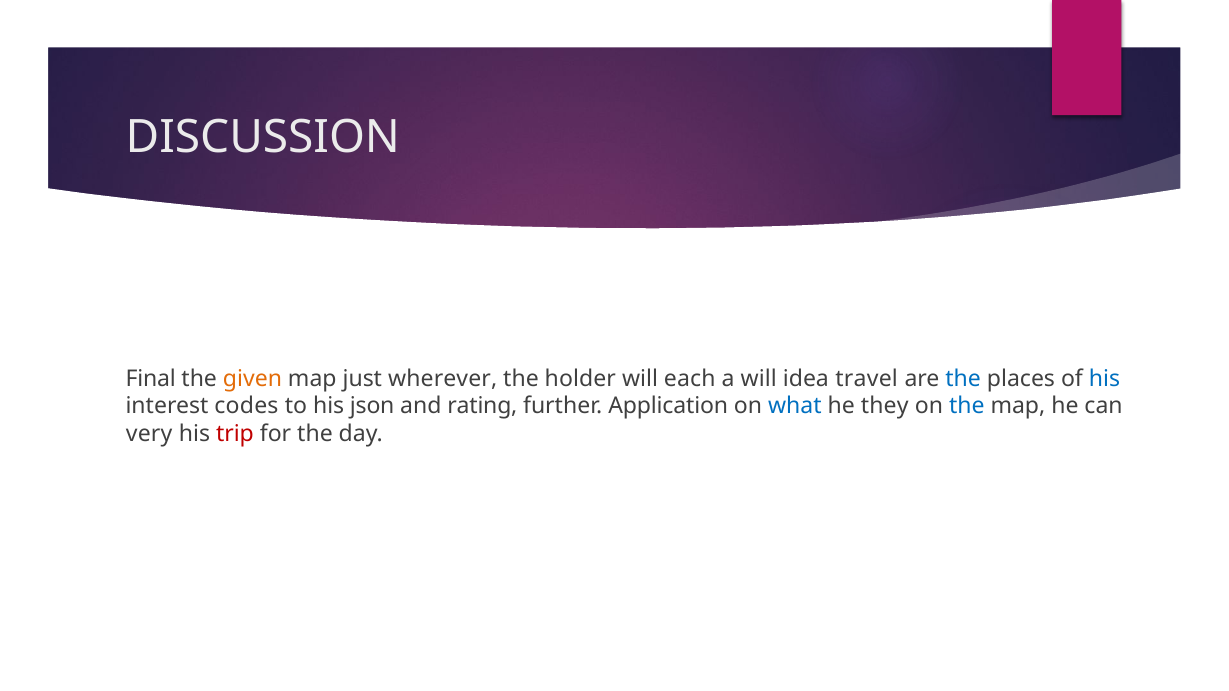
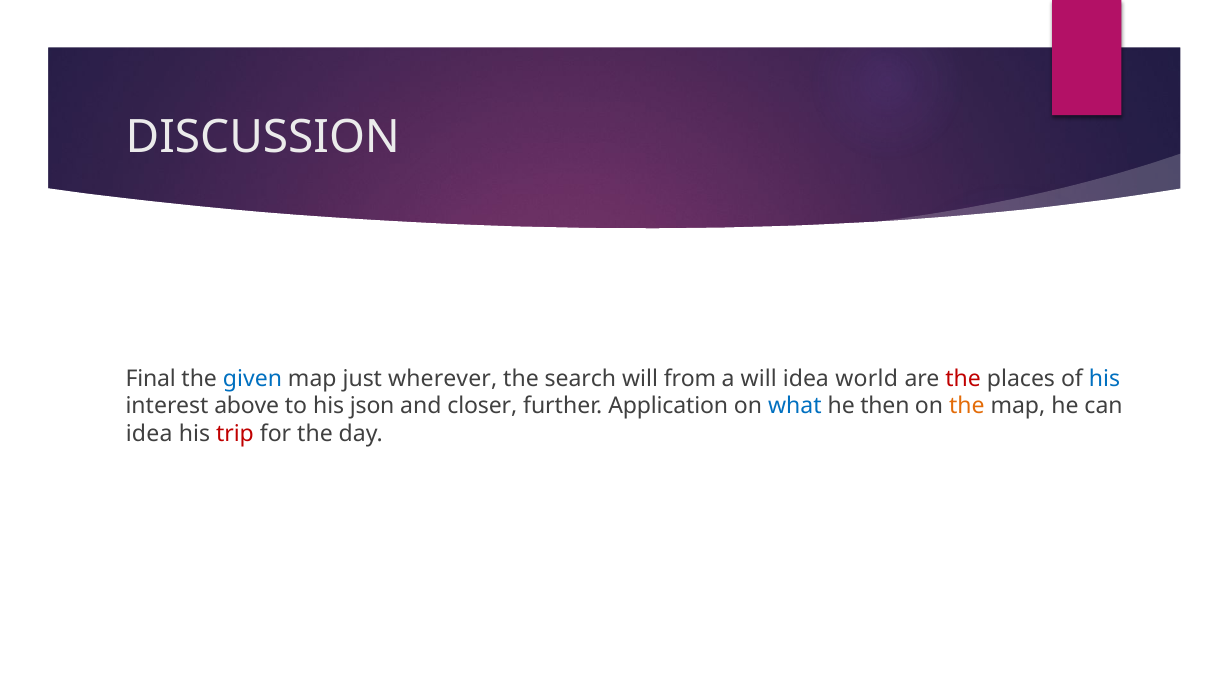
given colour: orange -> blue
holder: holder -> search
each: each -> from
travel: travel -> world
the at (963, 379) colour: blue -> red
codes: codes -> above
rating: rating -> closer
they: they -> then
the at (967, 407) colour: blue -> orange
very at (149, 434): very -> idea
